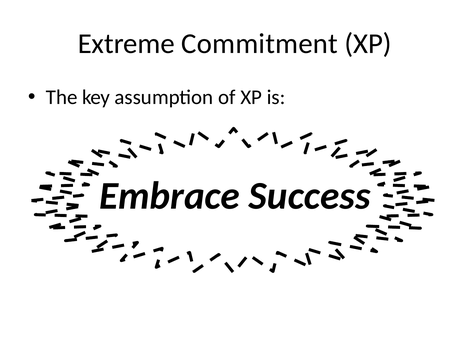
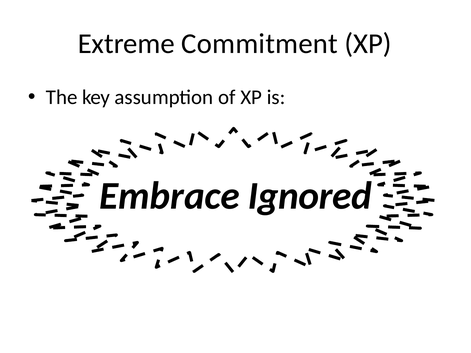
Success: Success -> Ignored
